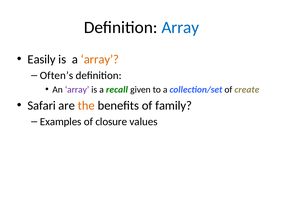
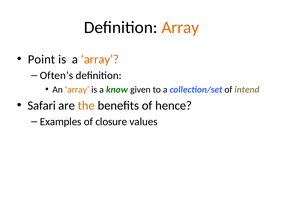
Array at (180, 27) colour: blue -> orange
Easily: Easily -> Point
array at (77, 90) colour: purple -> orange
recall: recall -> know
create: create -> intend
family: family -> hence
